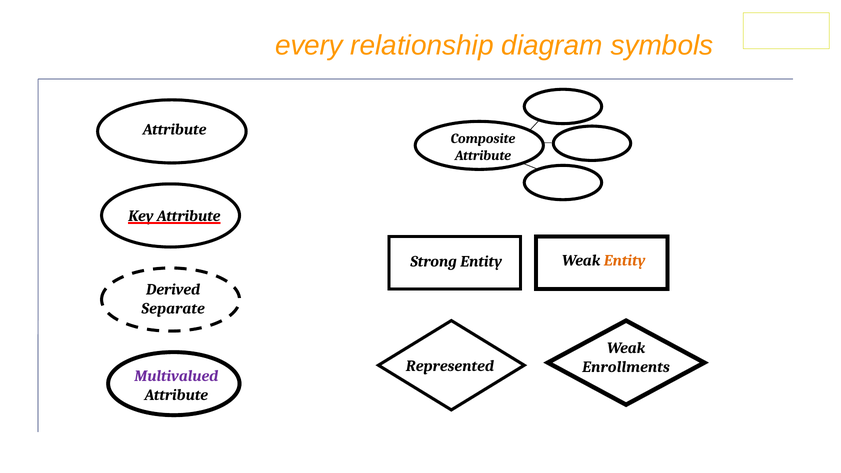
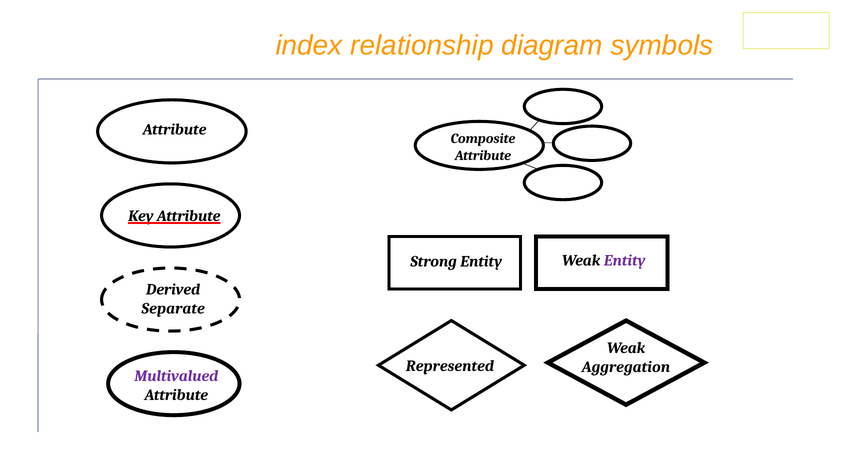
every: every -> index
Entity at (625, 260) colour: orange -> purple
Enrollments: Enrollments -> Aggregation
